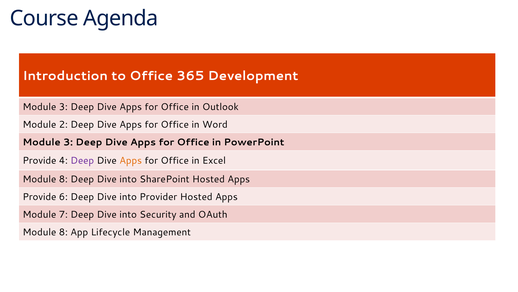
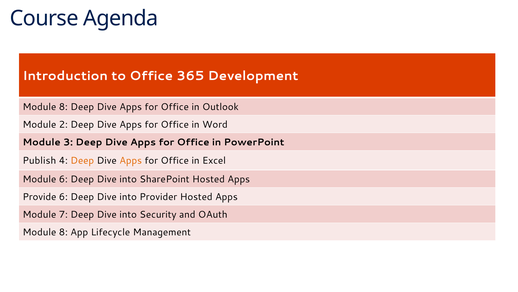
3 at (63, 107): 3 -> 8
Provide at (39, 160): Provide -> Publish
Deep at (82, 160) colour: purple -> orange
8 at (63, 179): 8 -> 6
